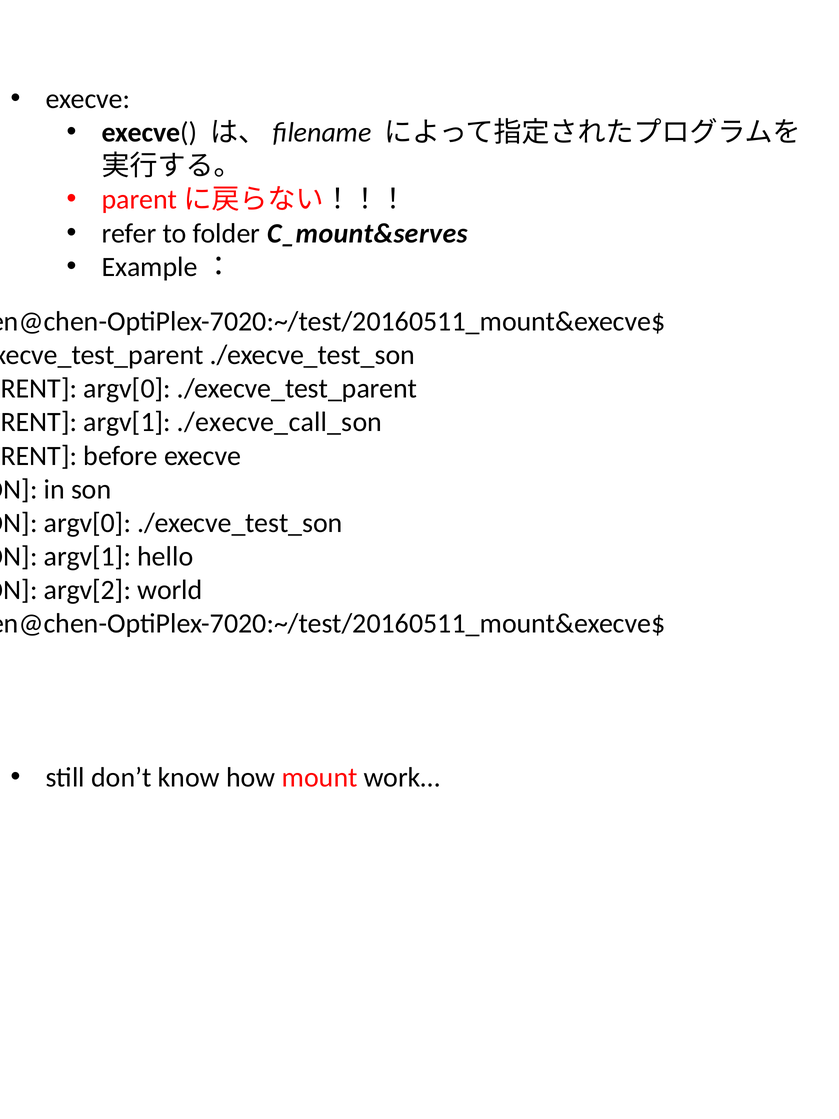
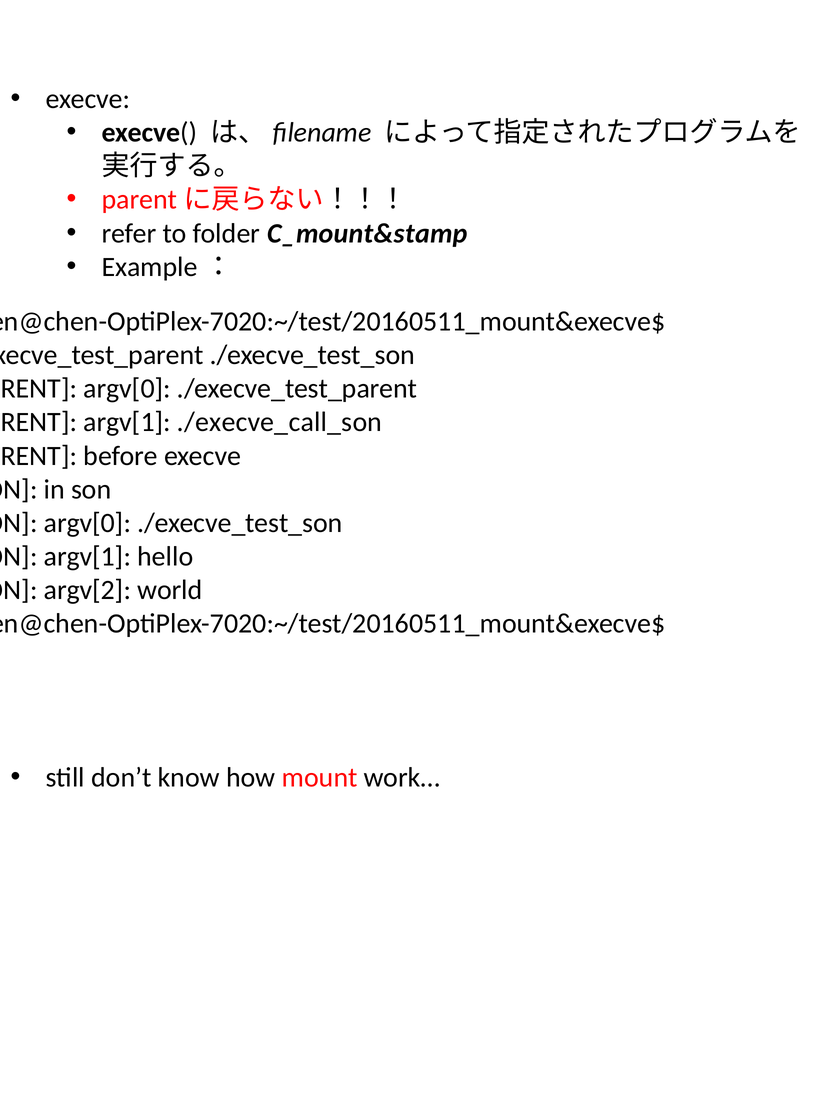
C_mount&serves: C_mount&serves -> C_mount&stamp
